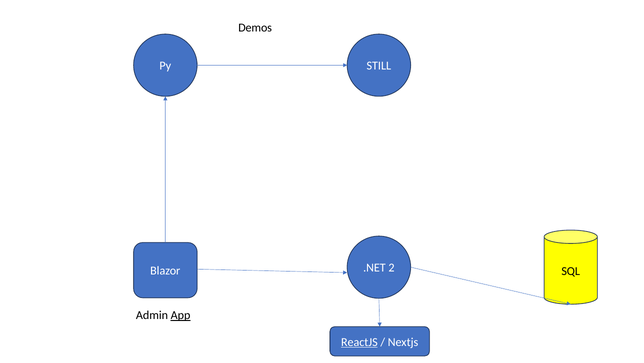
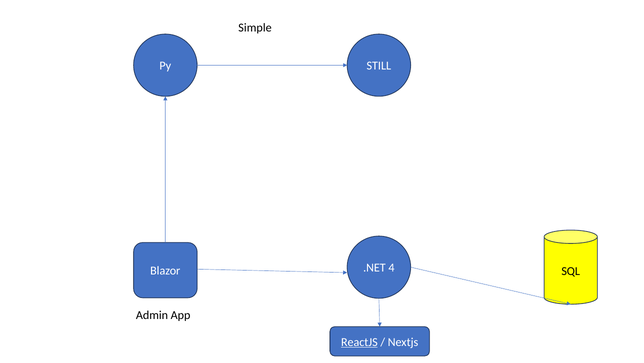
Demos: Demos -> Simple
2: 2 -> 4
App underline: present -> none
